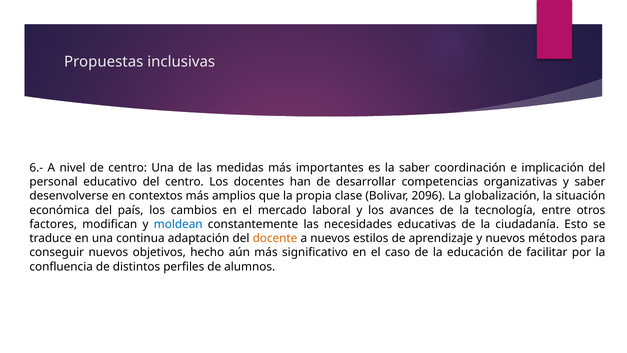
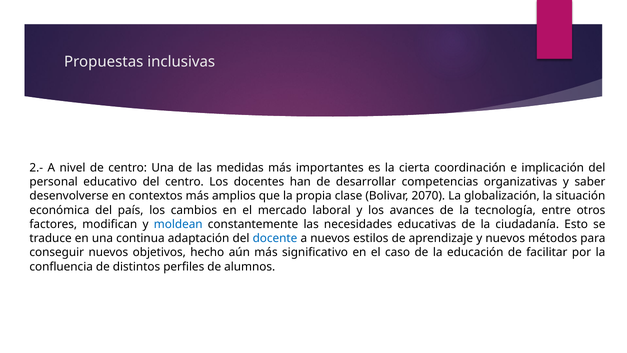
6.-: 6.- -> 2.-
la saber: saber -> cierta
2096: 2096 -> 2070
docente colour: orange -> blue
